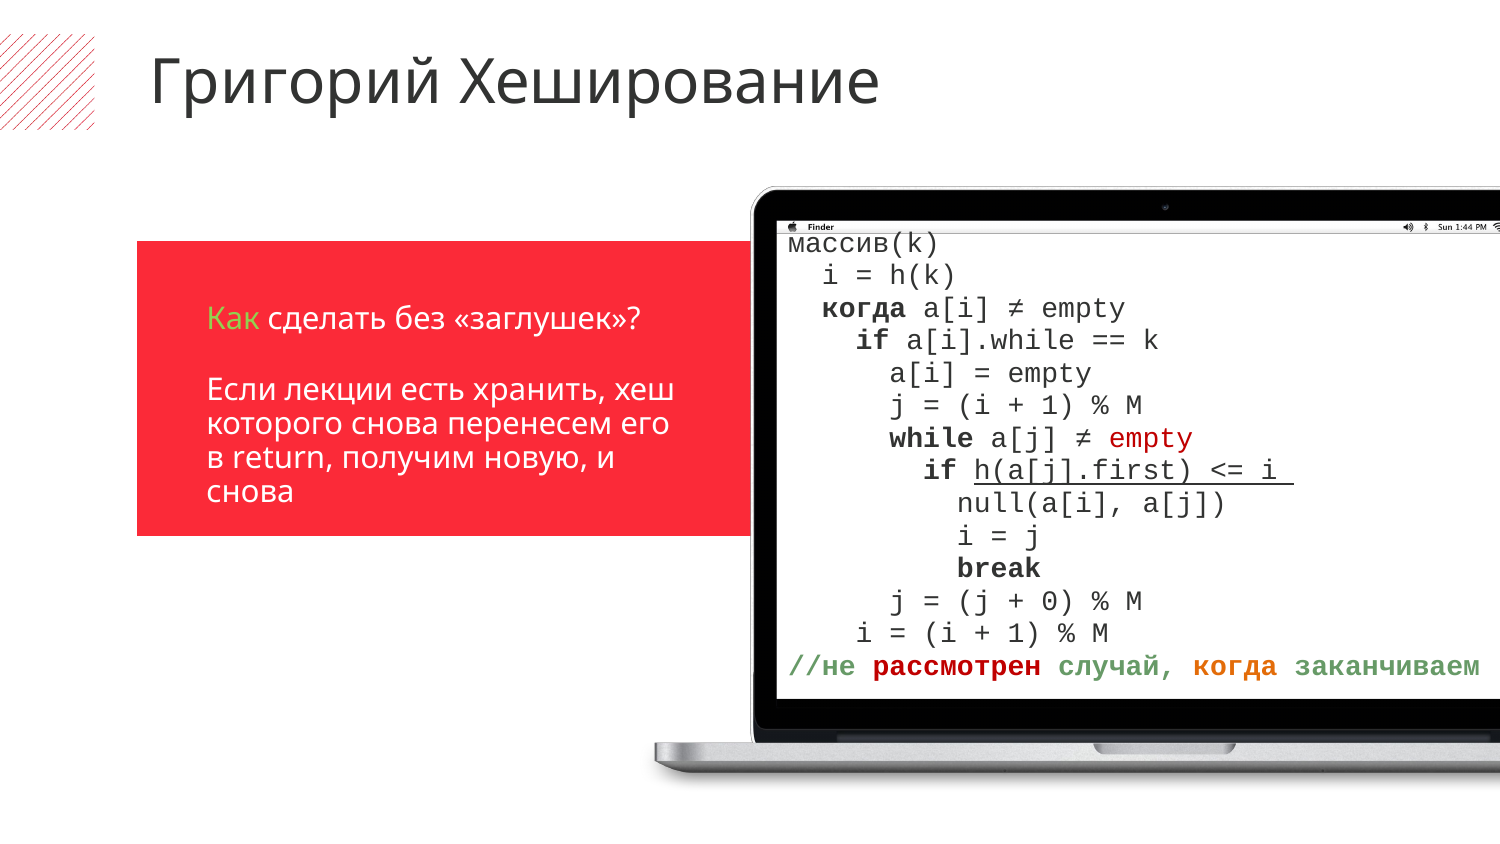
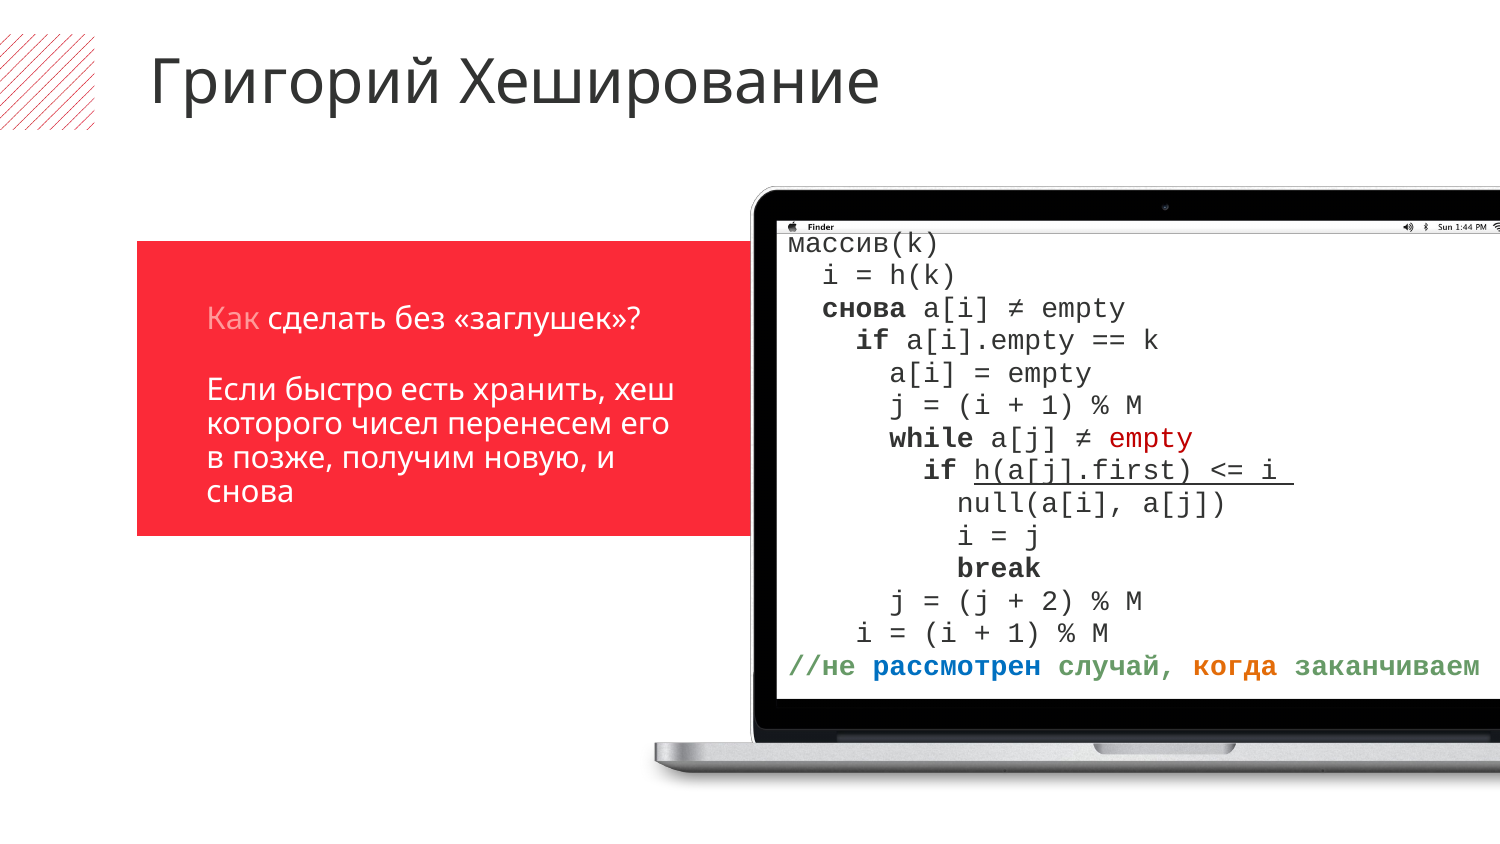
когда at (864, 308): когда -> снова
Как colour: light green -> pink
a[i].while: a[i].while -> a[i].empty
лекции: лекции -> быстро
которого снова: снова -> чисел
return: return -> позже
0: 0 -> 2
рассмотрен colour: red -> blue
